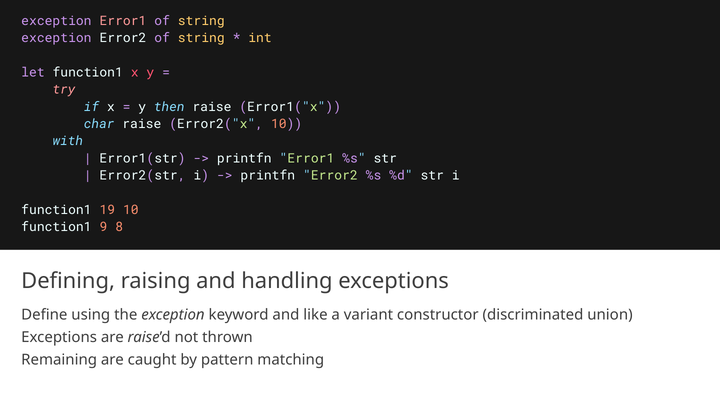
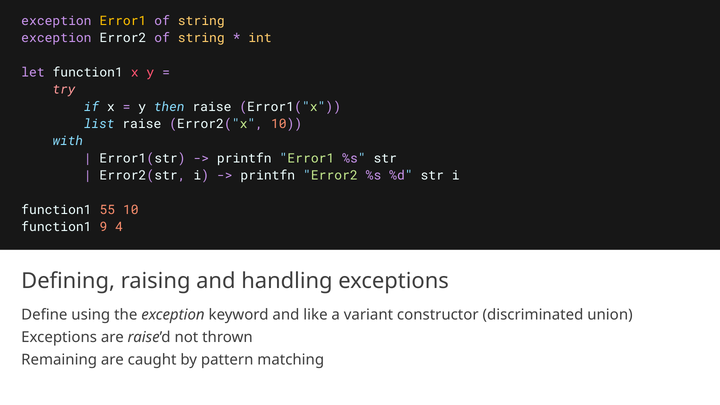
Error1 at (123, 21) colour: pink -> yellow
char: char -> list
19: 19 -> 55
8: 8 -> 4
